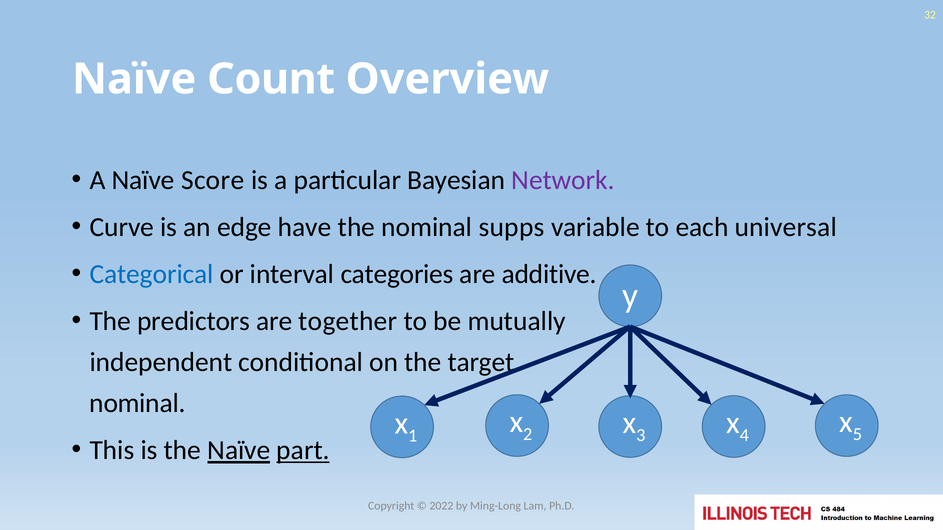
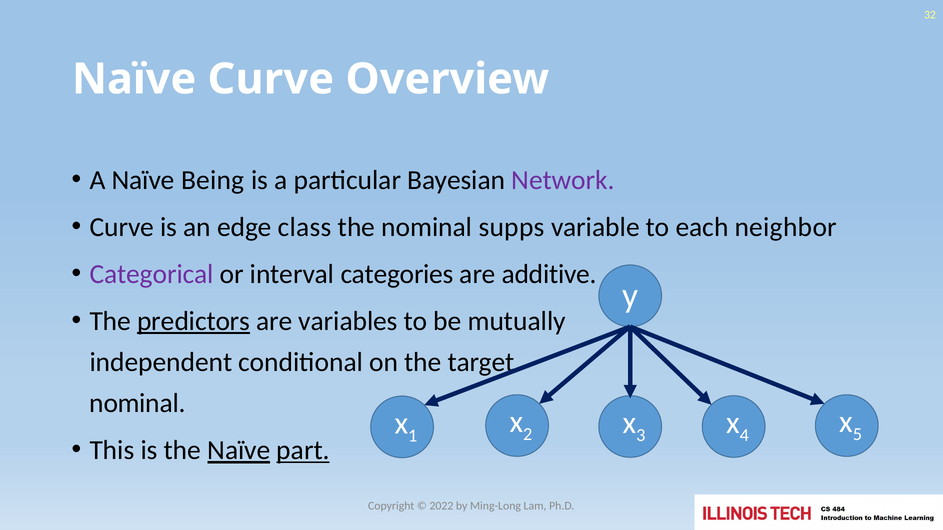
Naïve Count: Count -> Curve
Score: Score -> Being
have: have -> class
universal: universal -> neighbor
Categorical colour: blue -> purple
predictors underline: none -> present
together: together -> variables
